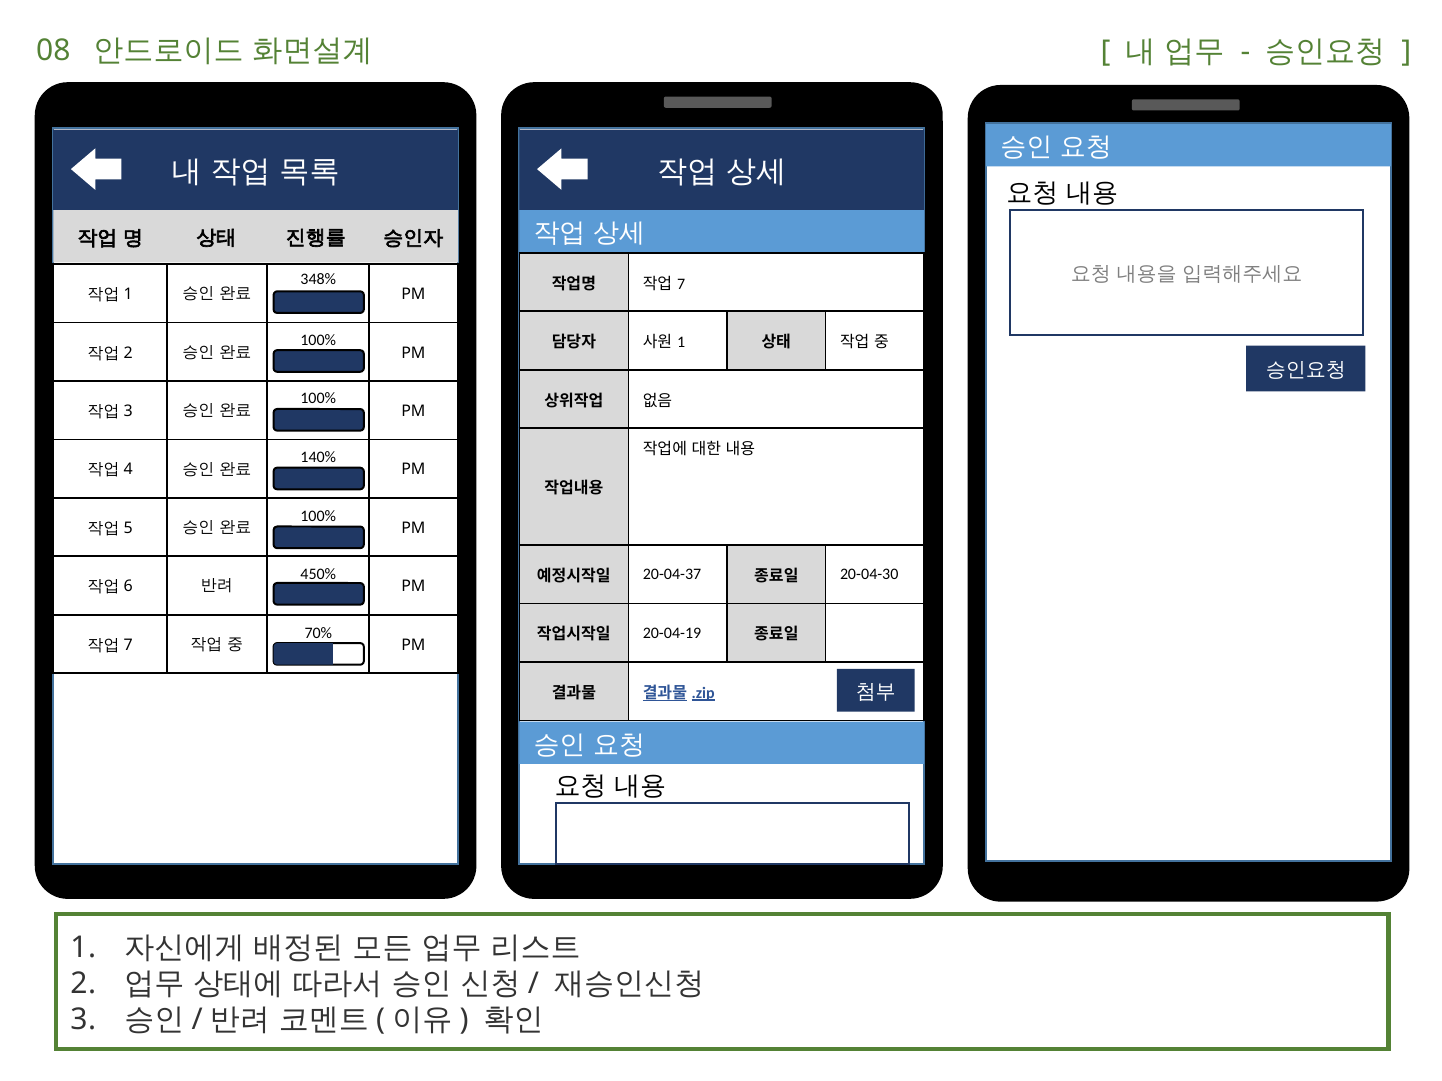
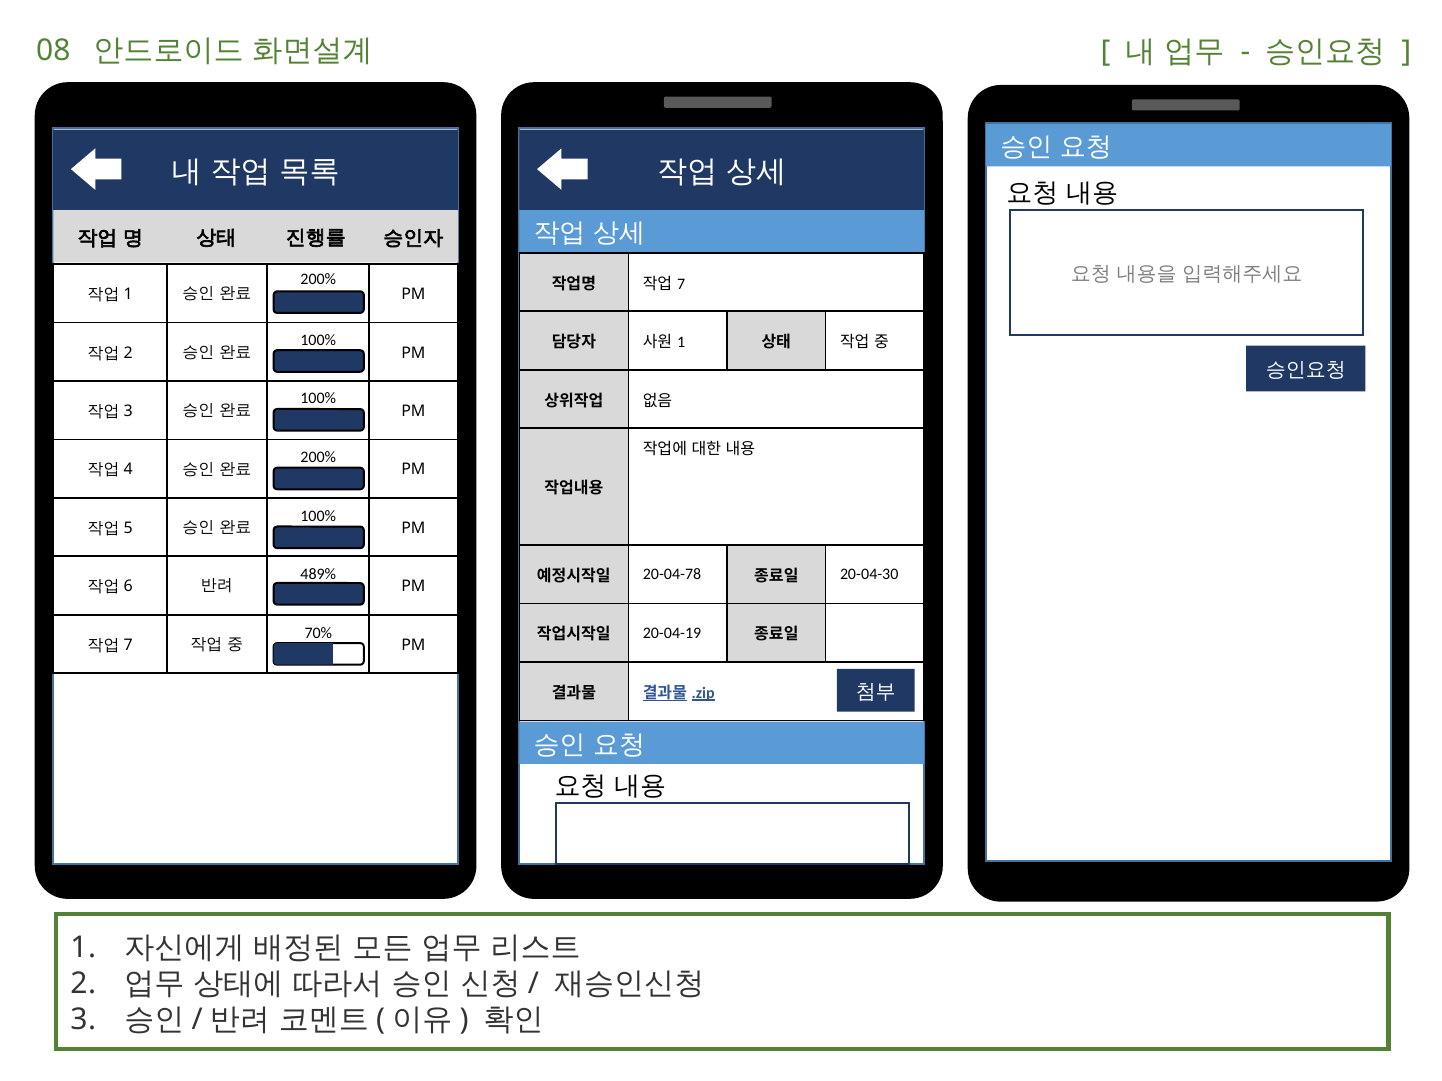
348% at (318, 279): 348% -> 200%
140% at (318, 457): 140% -> 200%
450%: 450% -> 489%
20-04-37: 20-04-37 -> 20-04-78
